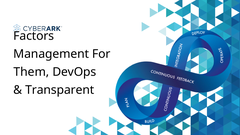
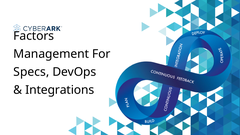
Them: Them -> Specs
Transparent: Transparent -> Integrations
